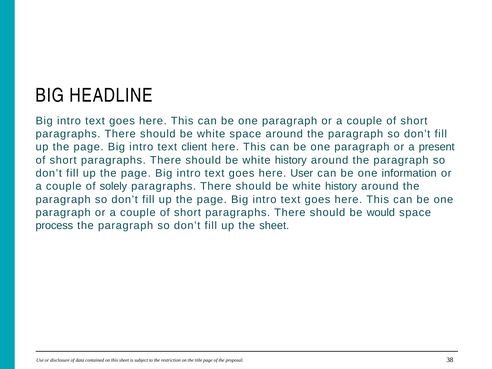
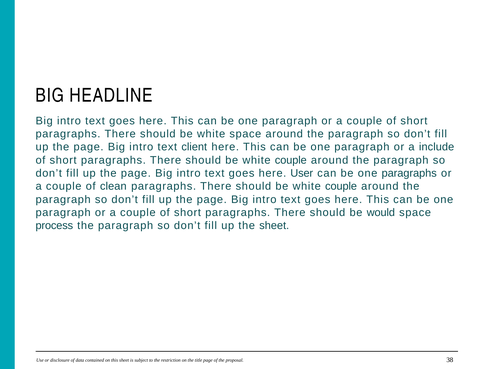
present: present -> include
history at (291, 160): history -> couple
one information: information -> paragraphs
solely: solely -> clean
history at (341, 186): history -> couple
